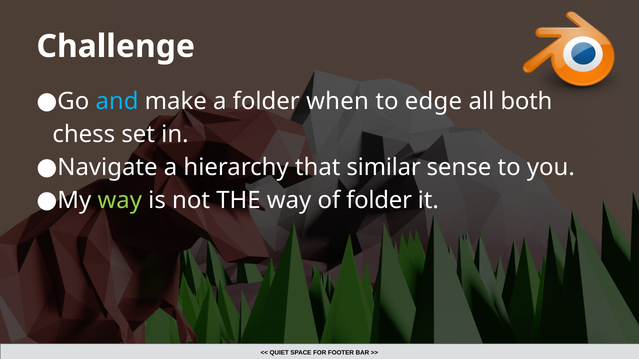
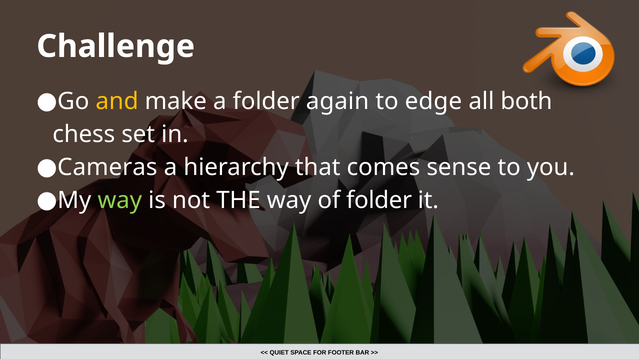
and colour: light blue -> yellow
when: when -> again
Navigate: Navigate -> Cameras
similar: similar -> comes
